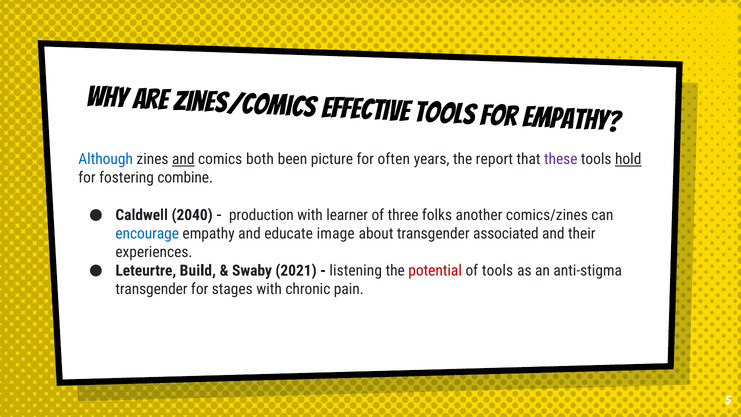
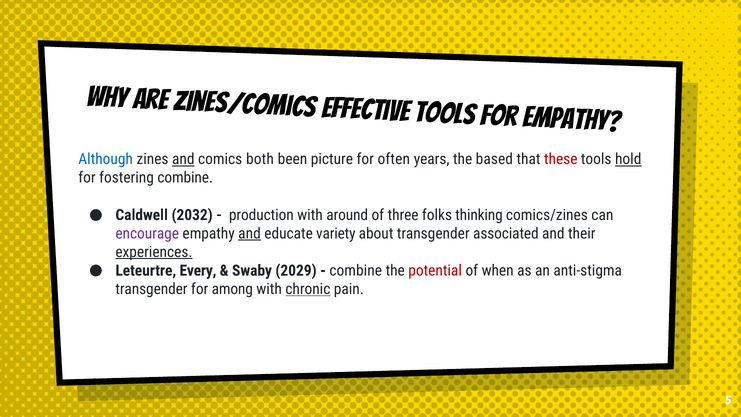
report: report -> based
these colour: purple -> red
2040: 2040 -> 2032
learner: learner -> around
another: another -> thinking
encourage colour: blue -> purple
and at (250, 233) underline: none -> present
image: image -> variety
experiences underline: none -> present
Build: Build -> Every
2021: 2021 -> 2029
listening at (356, 270): listening -> combine
of tools: tools -> when
stages: stages -> among
chronic underline: none -> present
